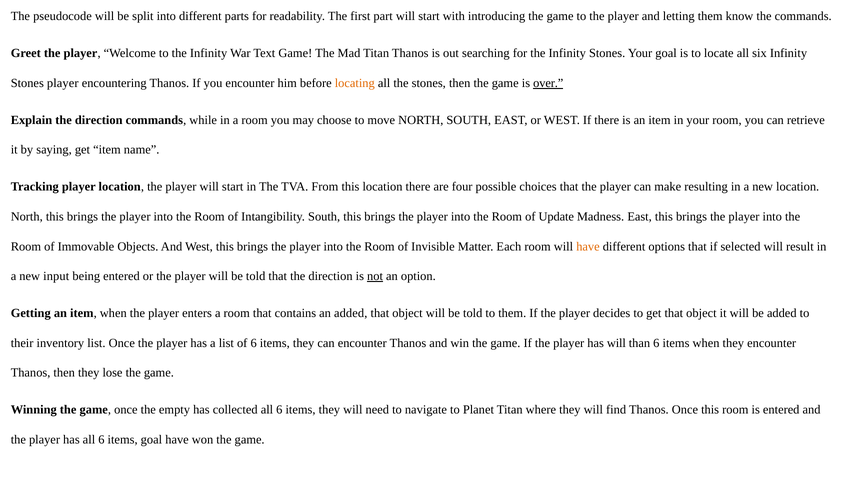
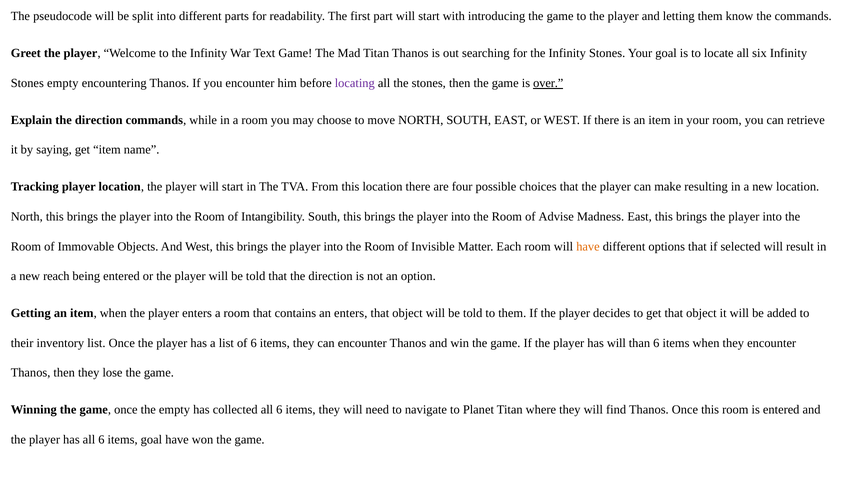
Stones player: player -> empty
locating colour: orange -> purple
Update: Update -> Advise
input: input -> reach
not underline: present -> none
an added: added -> enters
